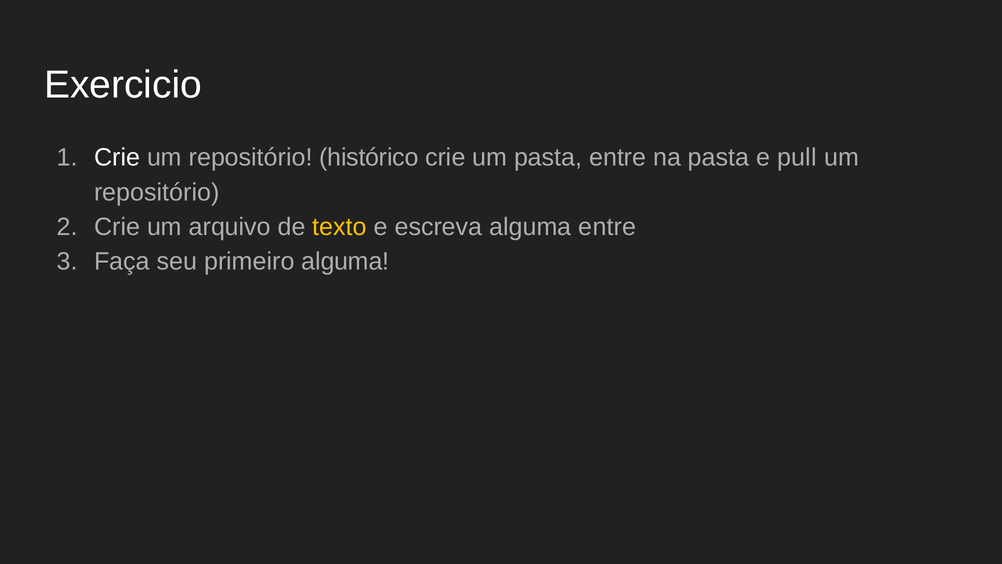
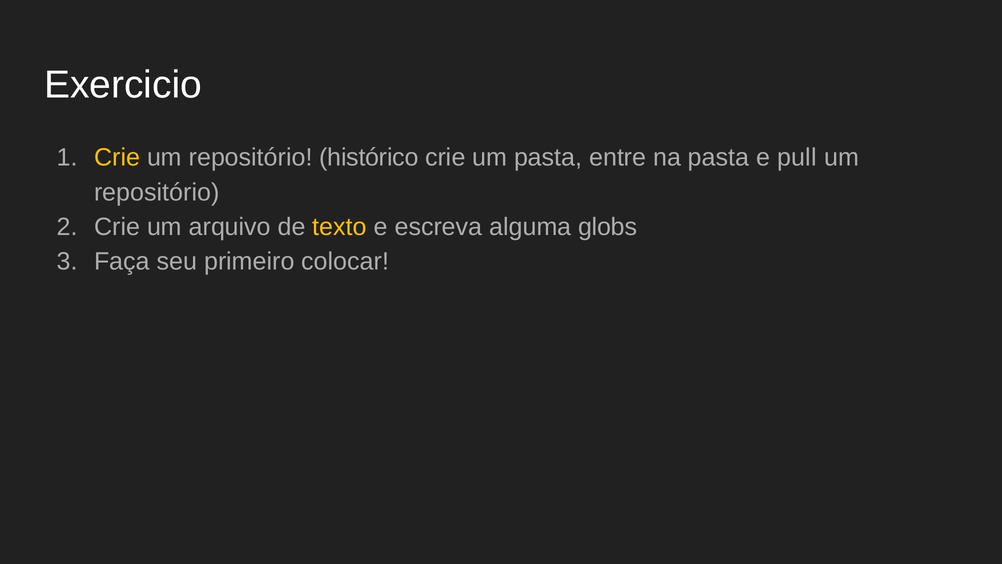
Crie at (117, 158) colour: white -> yellow
alguma entre: entre -> globs
primeiro alguma: alguma -> colocar
